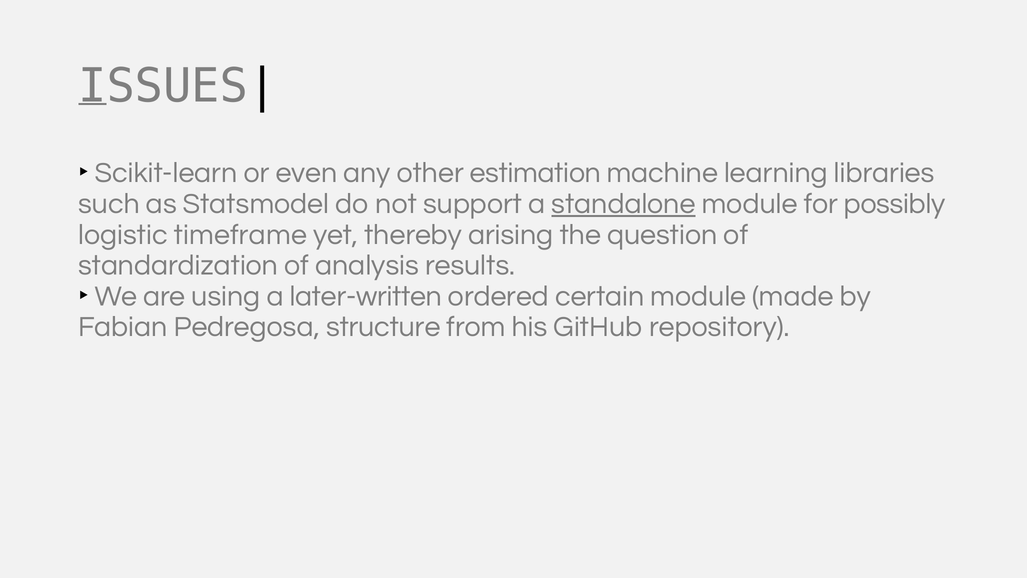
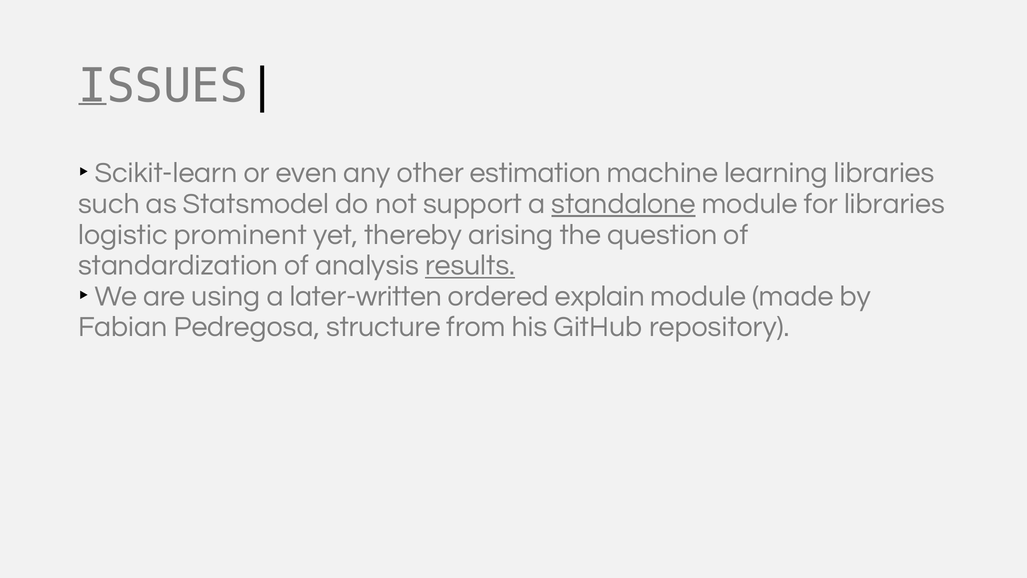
for possibly: possibly -> libraries
timeframe: timeframe -> prominent
results underline: none -> present
certain: certain -> explain
